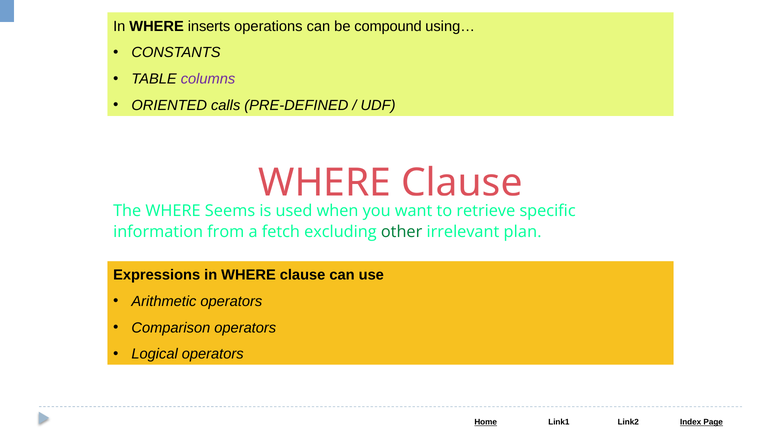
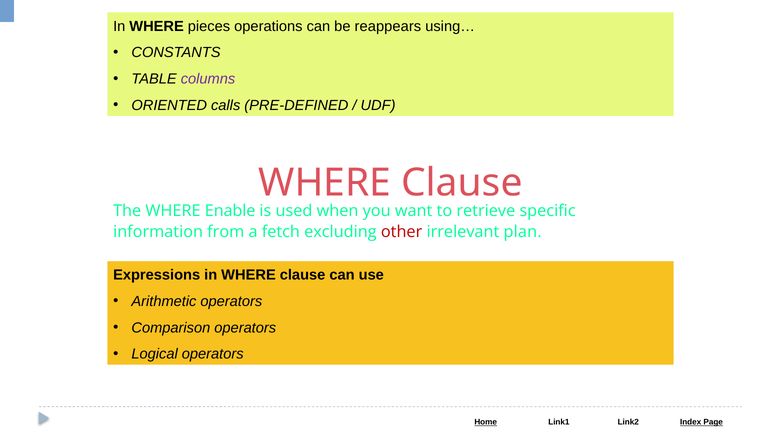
inserts: inserts -> pieces
compound: compound -> reappears
Seems: Seems -> Enable
other colour: green -> red
